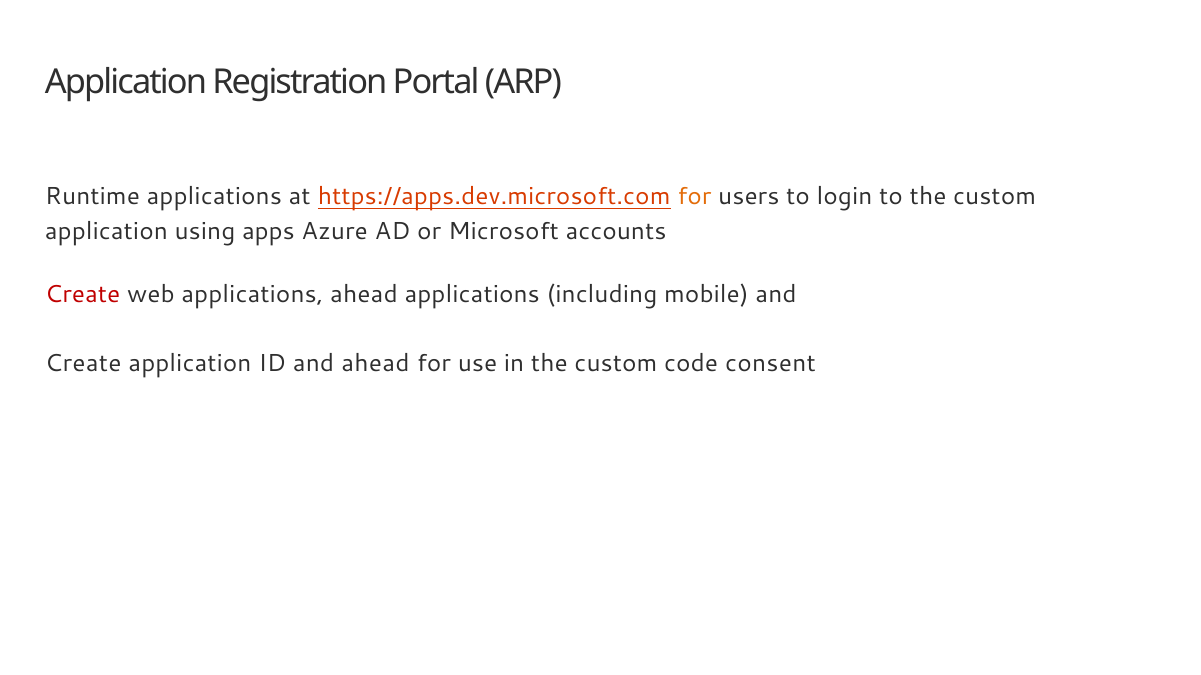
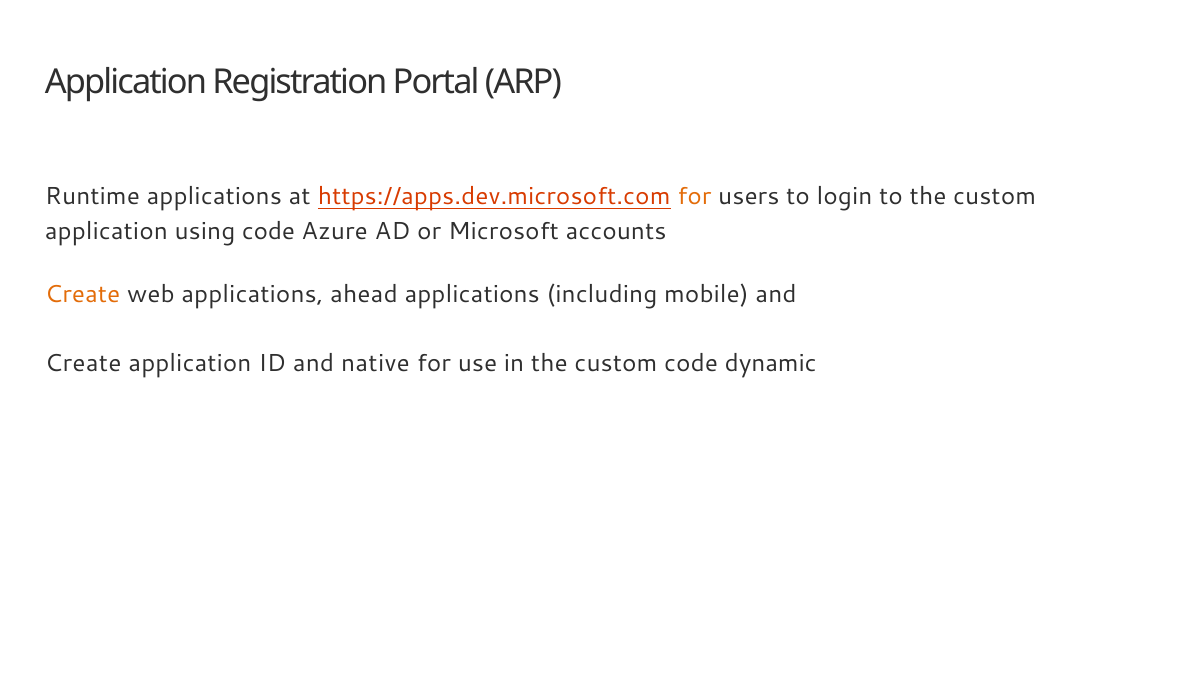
using apps: apps -> code
Create at (83, 295) colour: red -> orange
and ahead: ahead -> native
consent: consent -> dynamic
